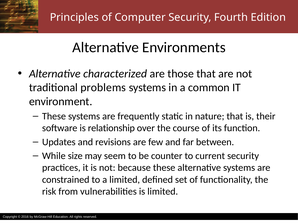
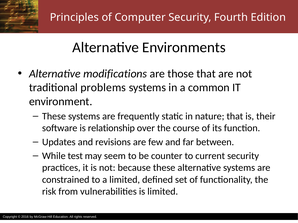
characterized: characterized -> modifications
size: size -> test
